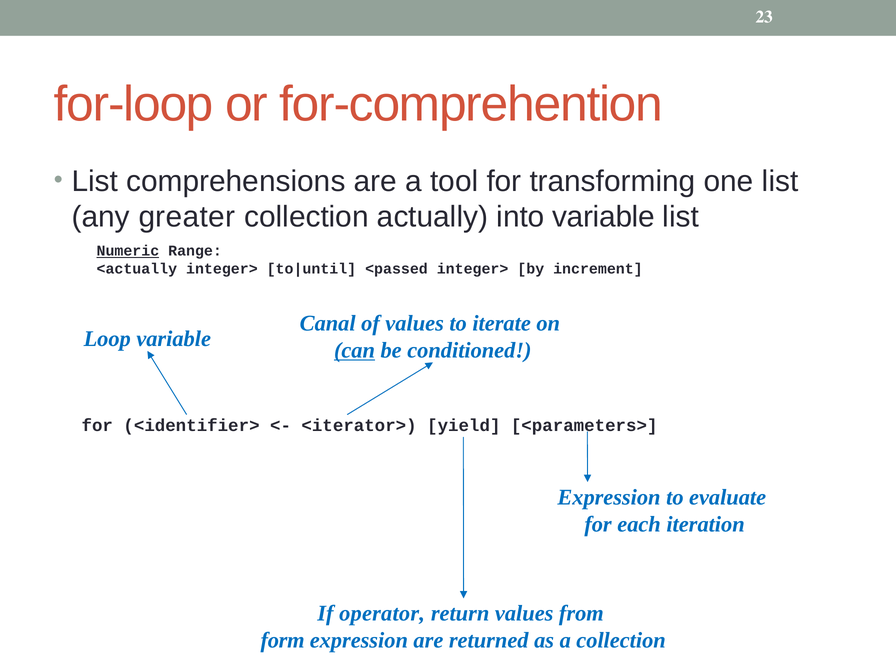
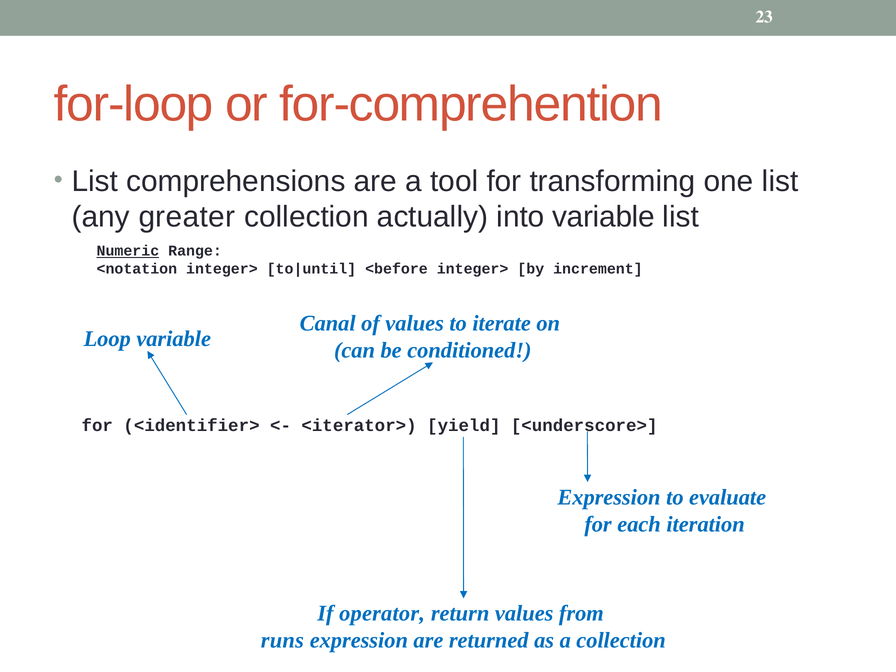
<actually: <actually -> <notation
<passed: <passed -> <before
can underline: present -> none
<parameters>: <parameters> -> <underscore>
form: form -> runs
